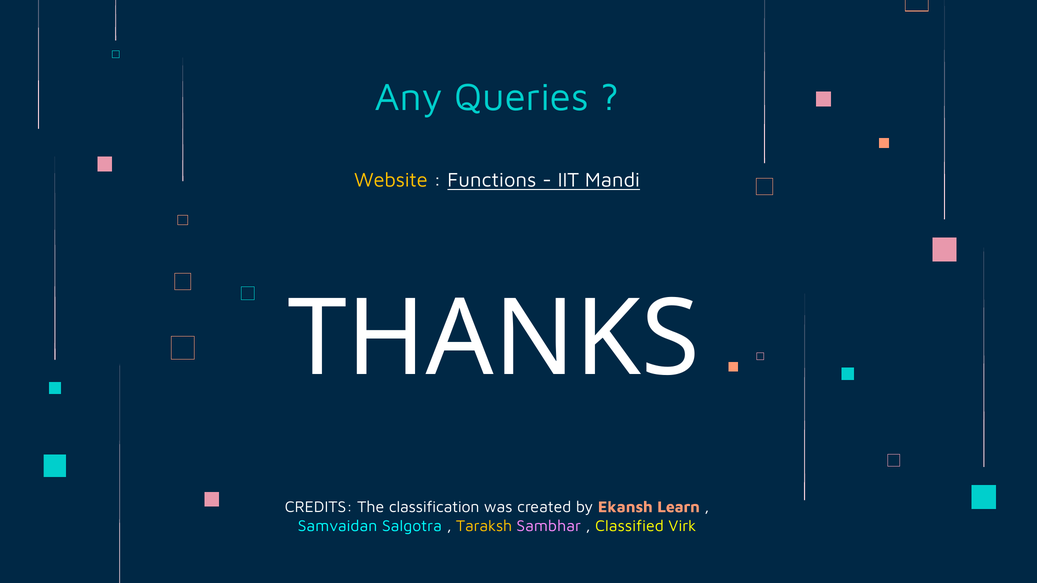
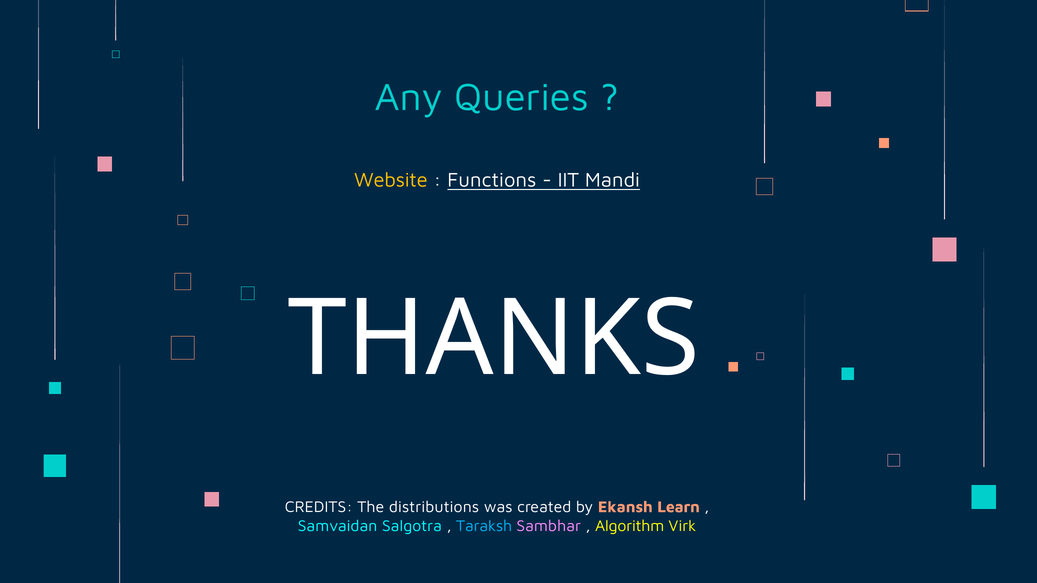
classification: classification -> distributions
Taraksh colour: yellow -> light blue
Classified: Classified -> Algorithm
